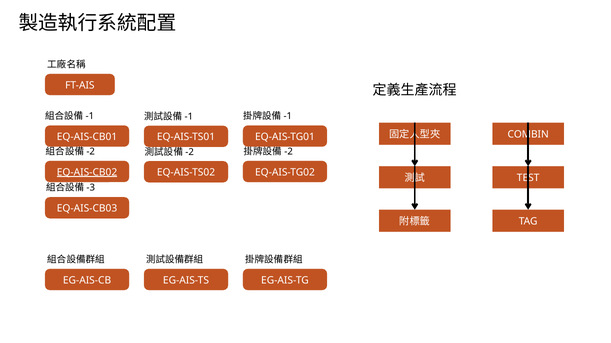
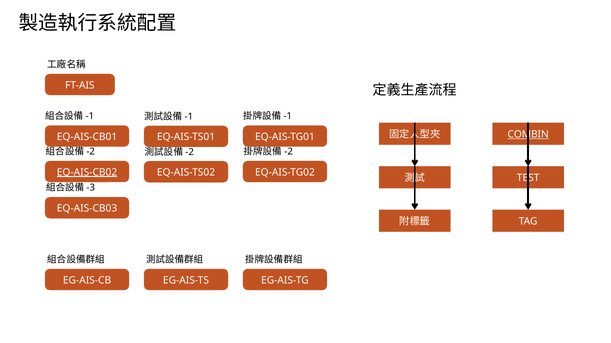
COMBIN underline: none -> present
